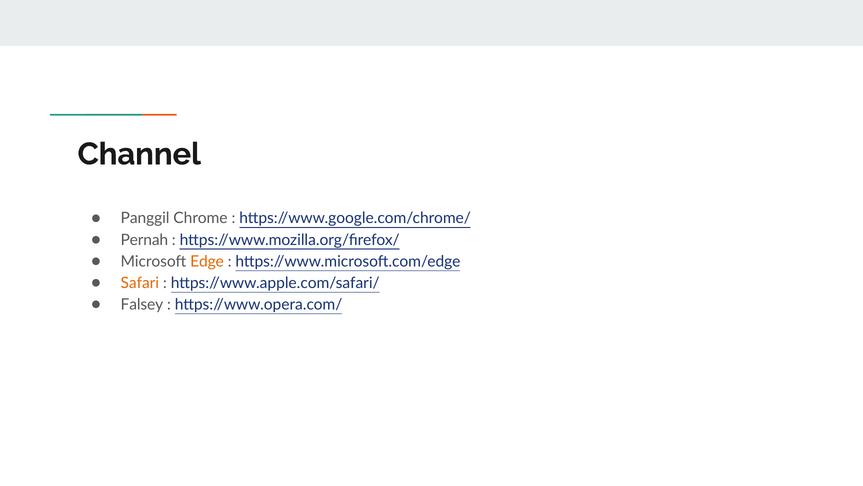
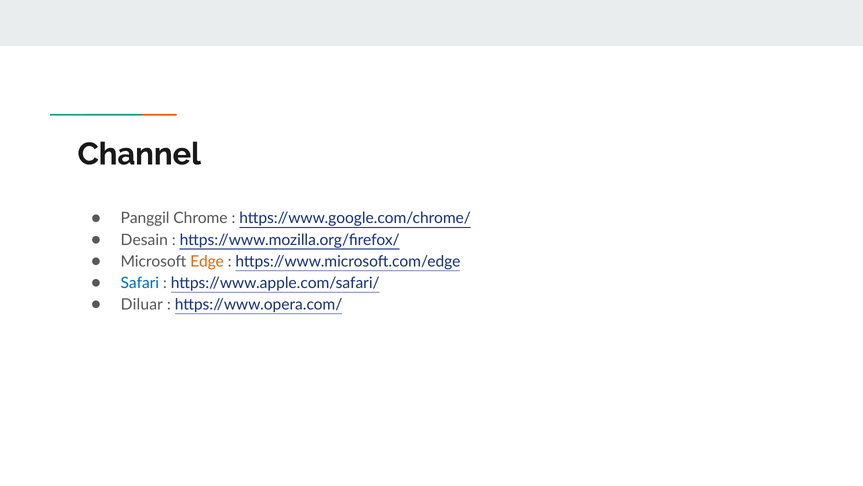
Pernah: Pernah -> Desain
Safari colour: orange -> blue
Falsey: Falsey -> Diluar
